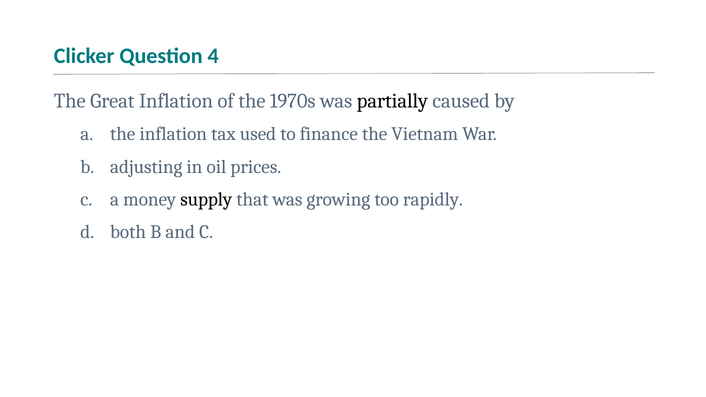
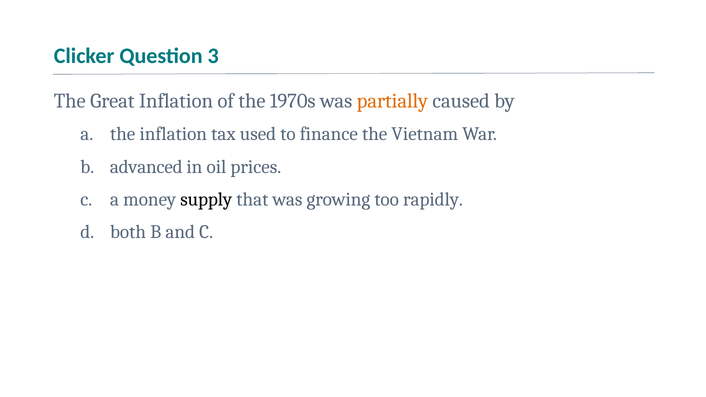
4: 4 -> 3
partially colour: black -> orange
adjusting: adjusting -> advanced
